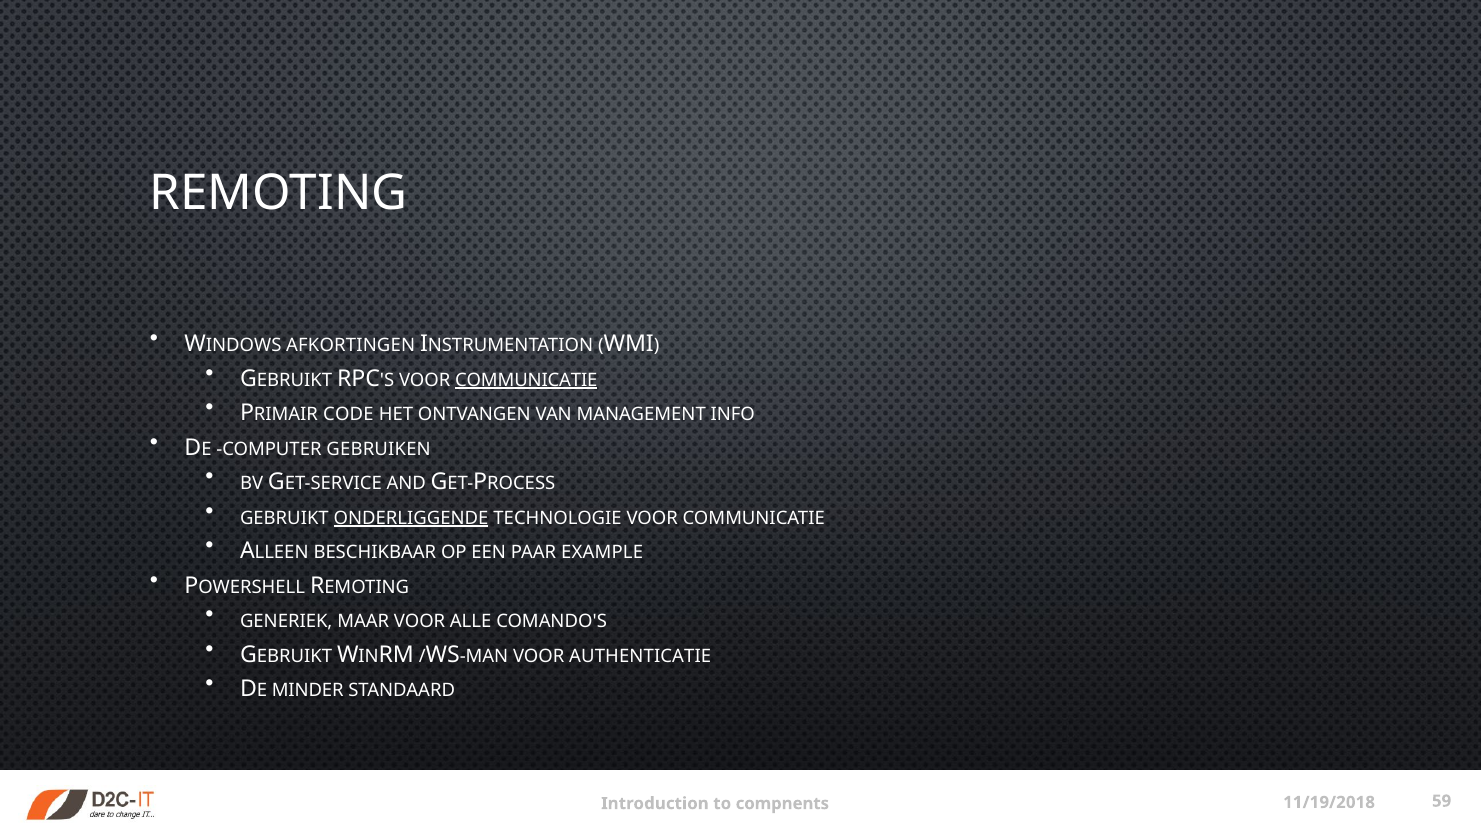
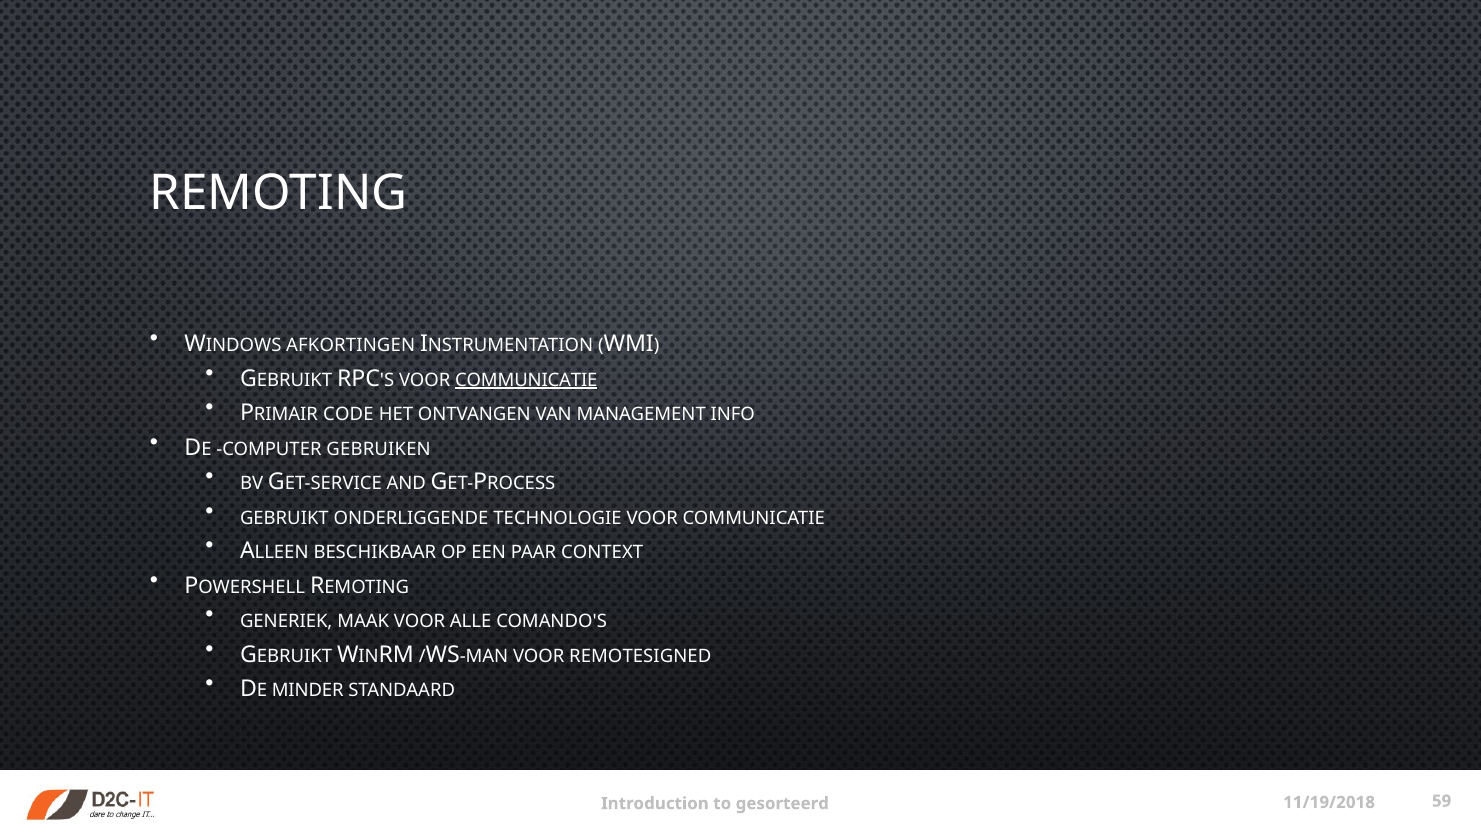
ONDERLIGGENDE underline: present -> none
EXAMPLE: EXAMPLE -> CONTEXT
MAAR: MAAR -> MAAK
AUTHENTICATIE: AUTHENTICATIE -> REMOTESIGNED
compnents: compnents -> gesorteerd
